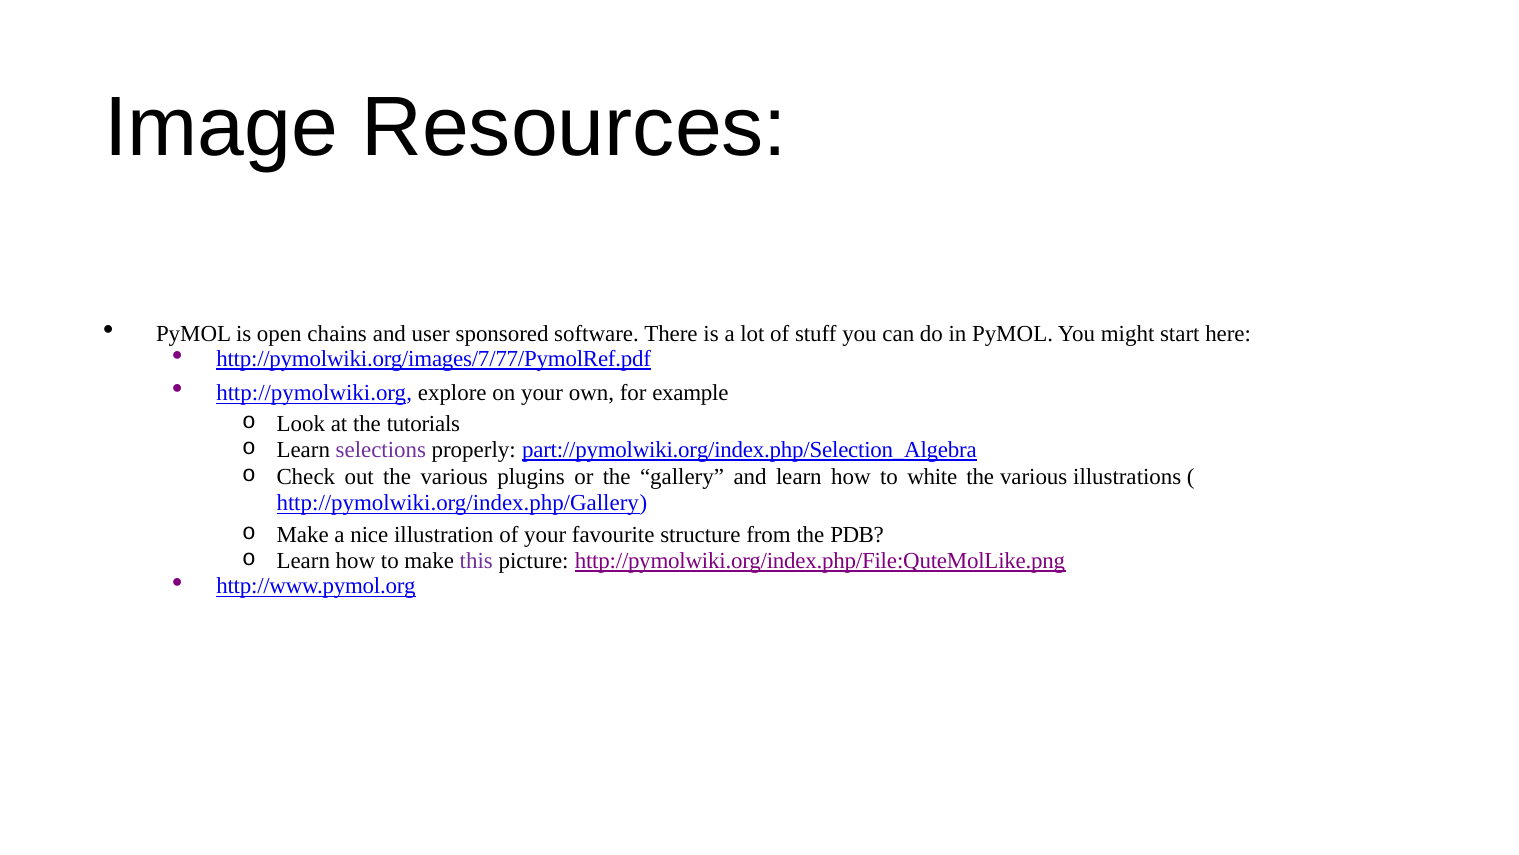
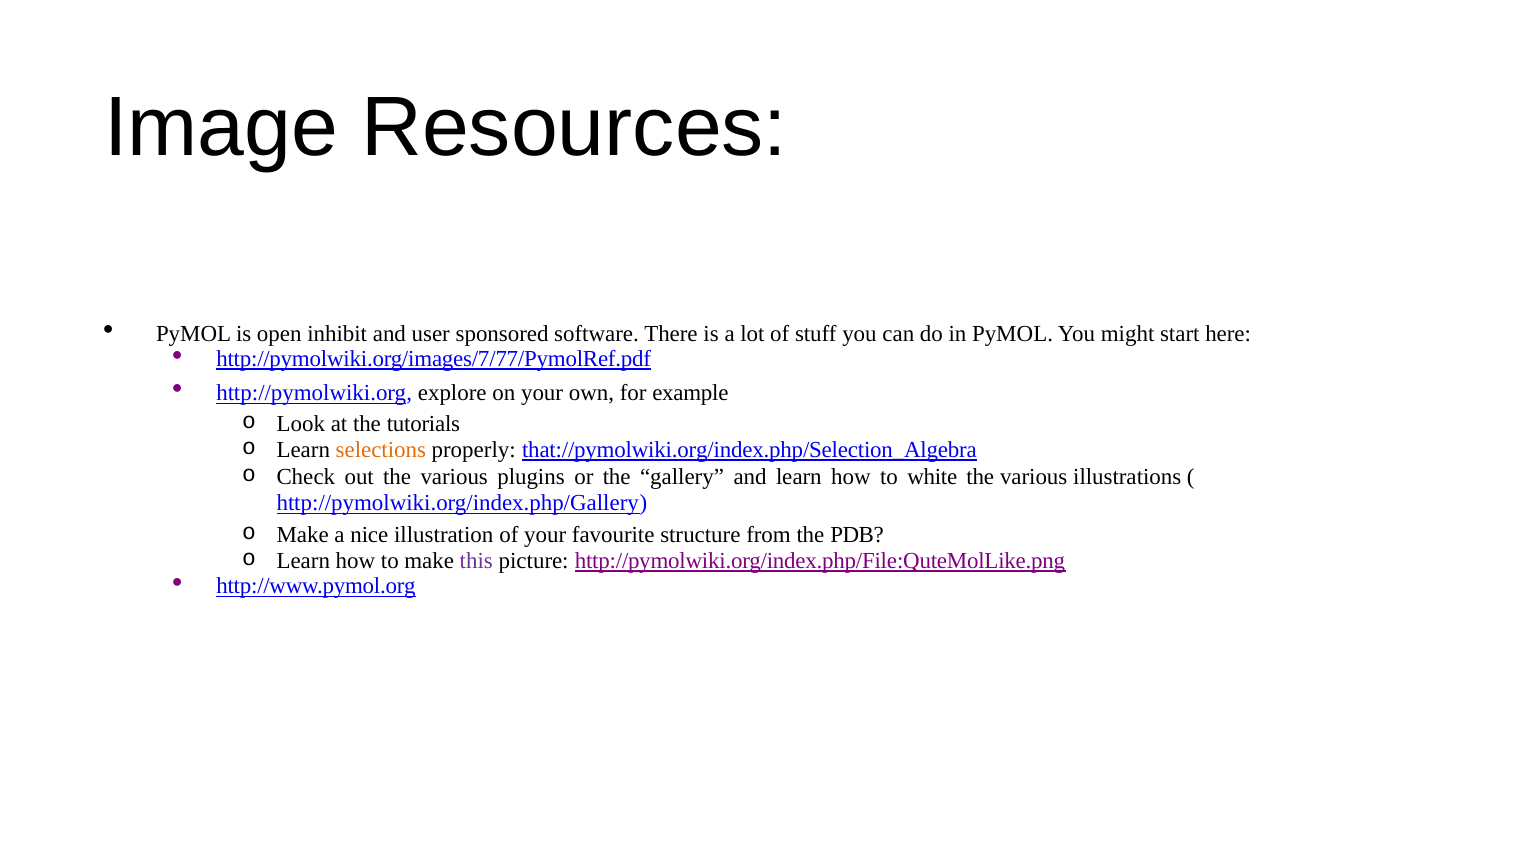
chains: chains -> inhibit
selections colour: purple -> orange
part://pymolwiki.org/index.php/Selection_Algebra: part://pymolwiki.org/index.php/Selection_Algebra -> that://pymolwiki.org/index.php/Selection_Algebra
